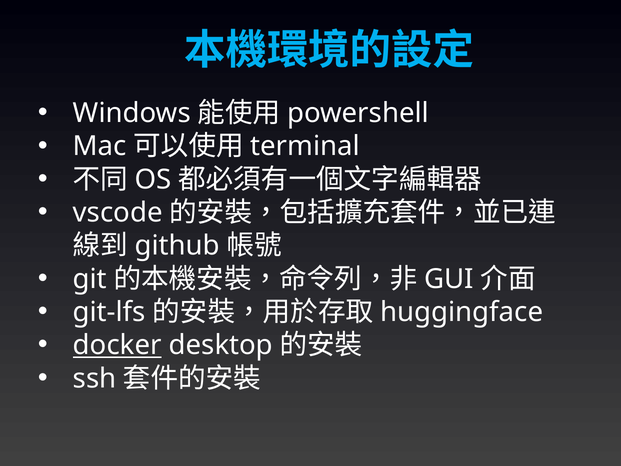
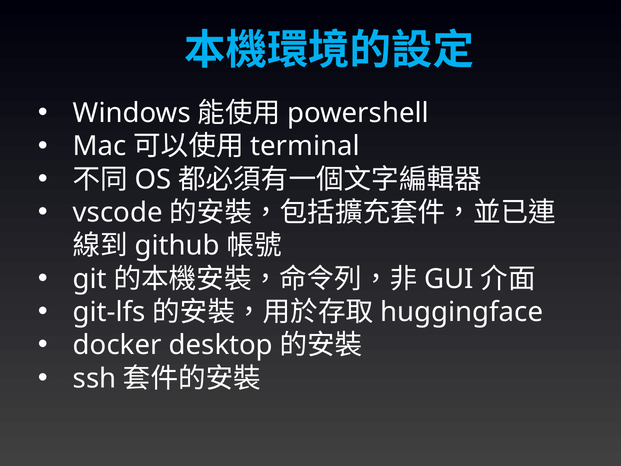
docker underline: present -> none
